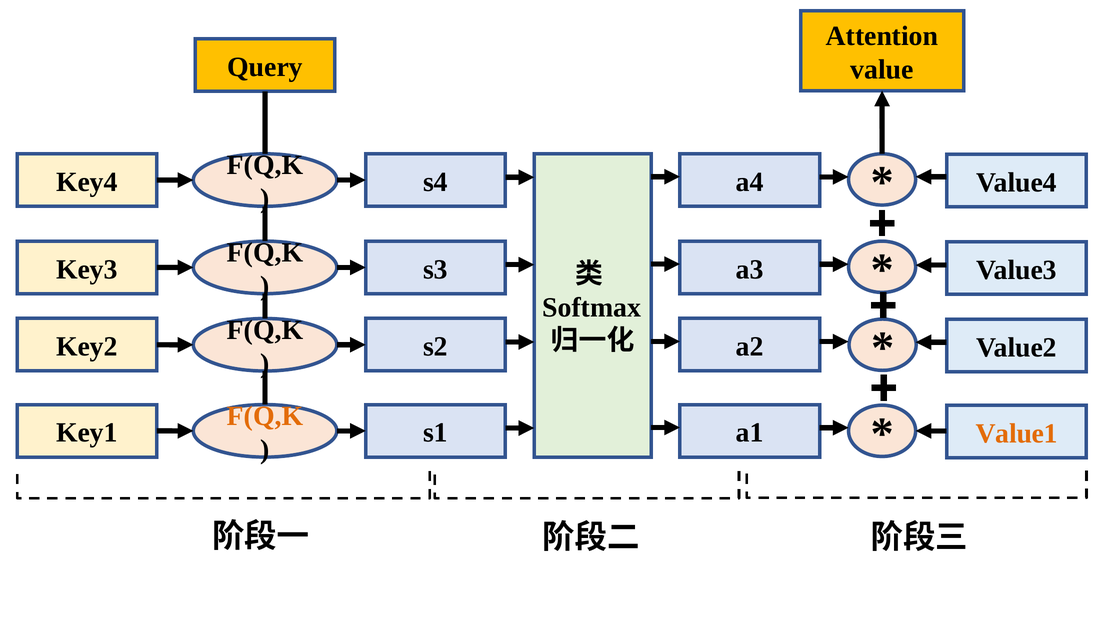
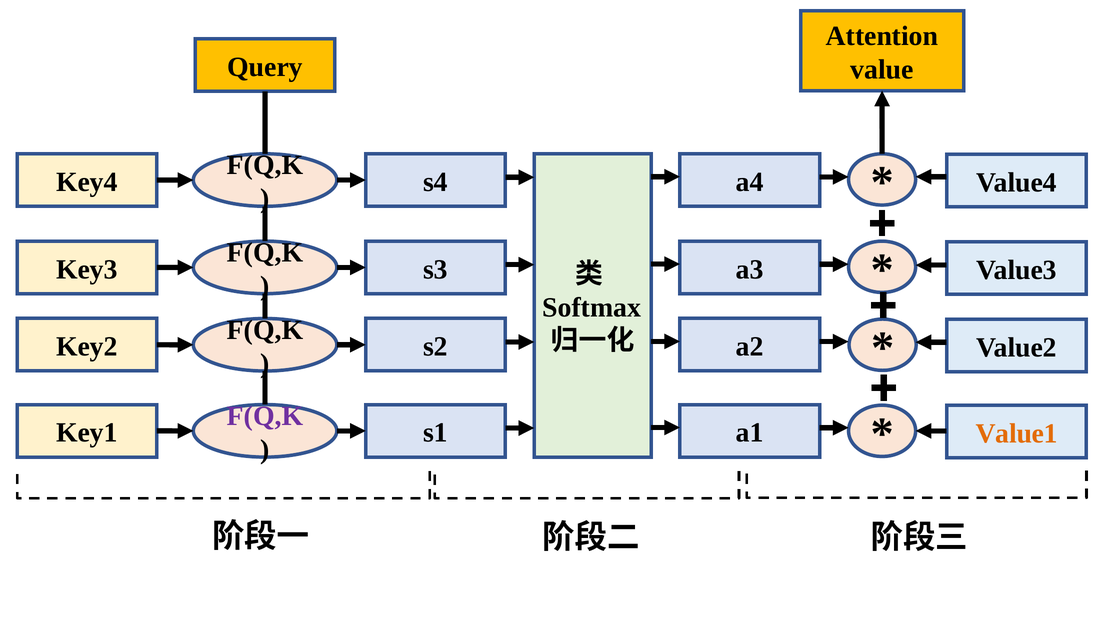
F(Q,K at (265, 416) colour: orange -> purple
